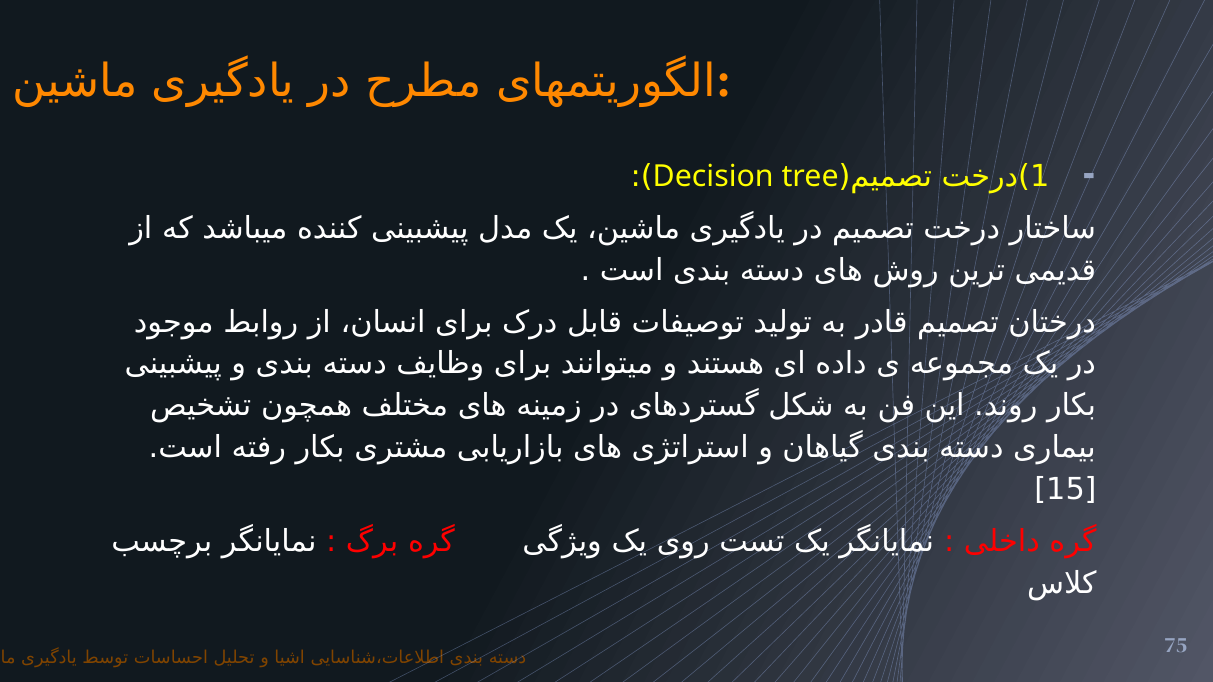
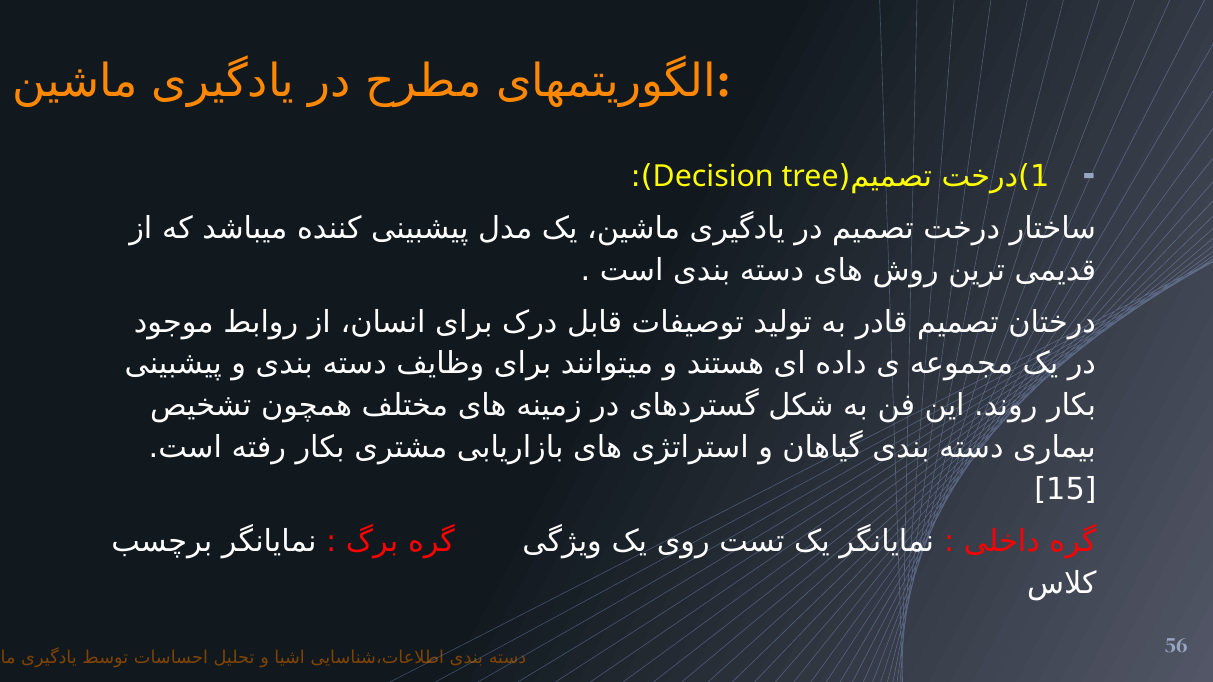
75: 75 -> 56
